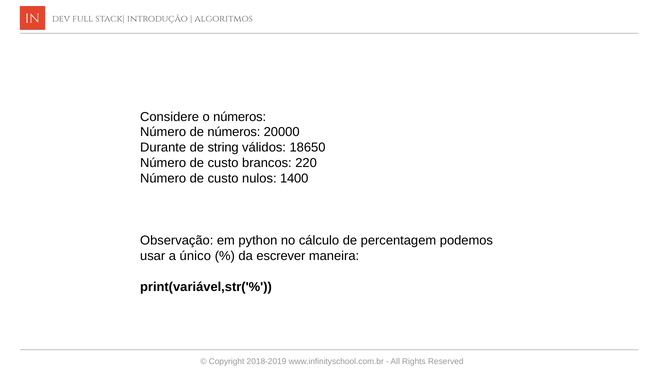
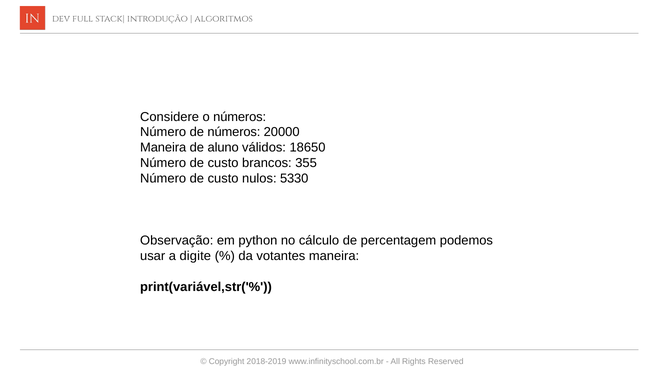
Durante at (163, 148): Durante -> Maneira
string: string -> aluno
220: 220 -> 355
1400: 1400 -> 5330
único: único -> digite
escrever: escrever -> votantes
